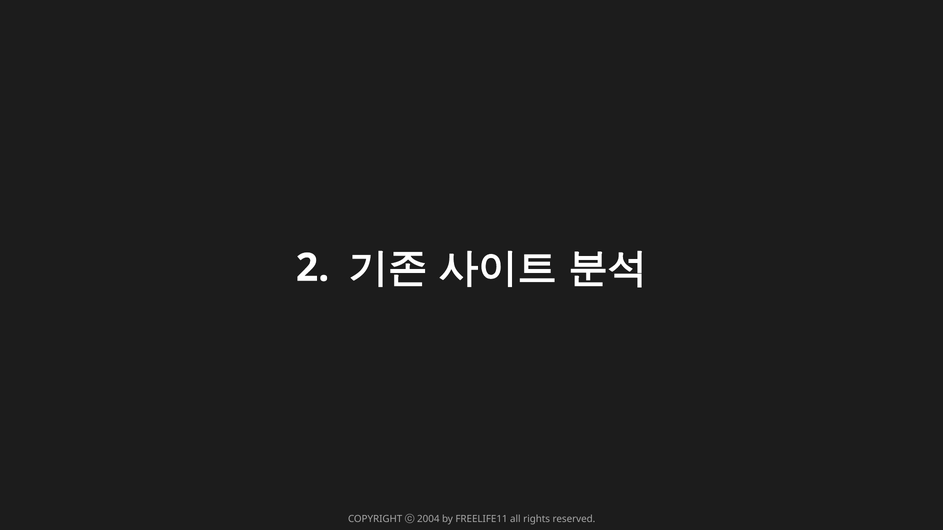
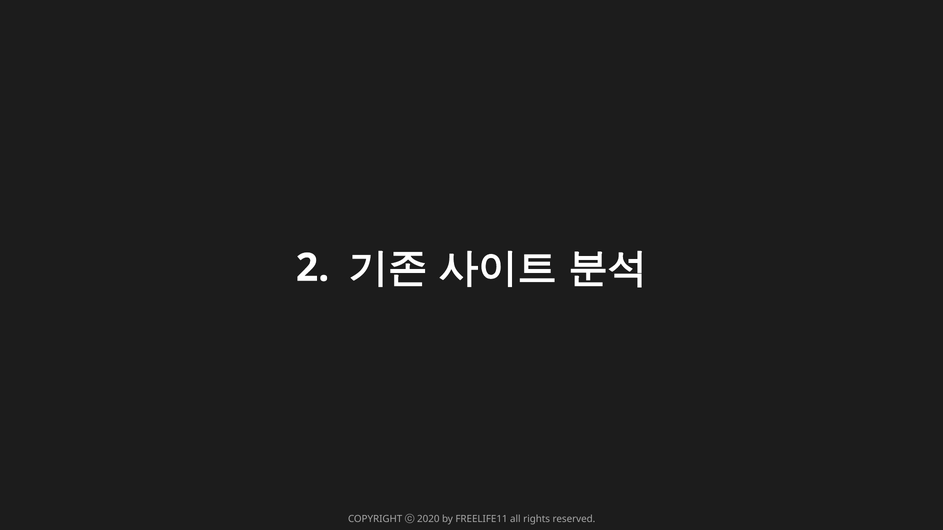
2004: 2004 -> 2020
